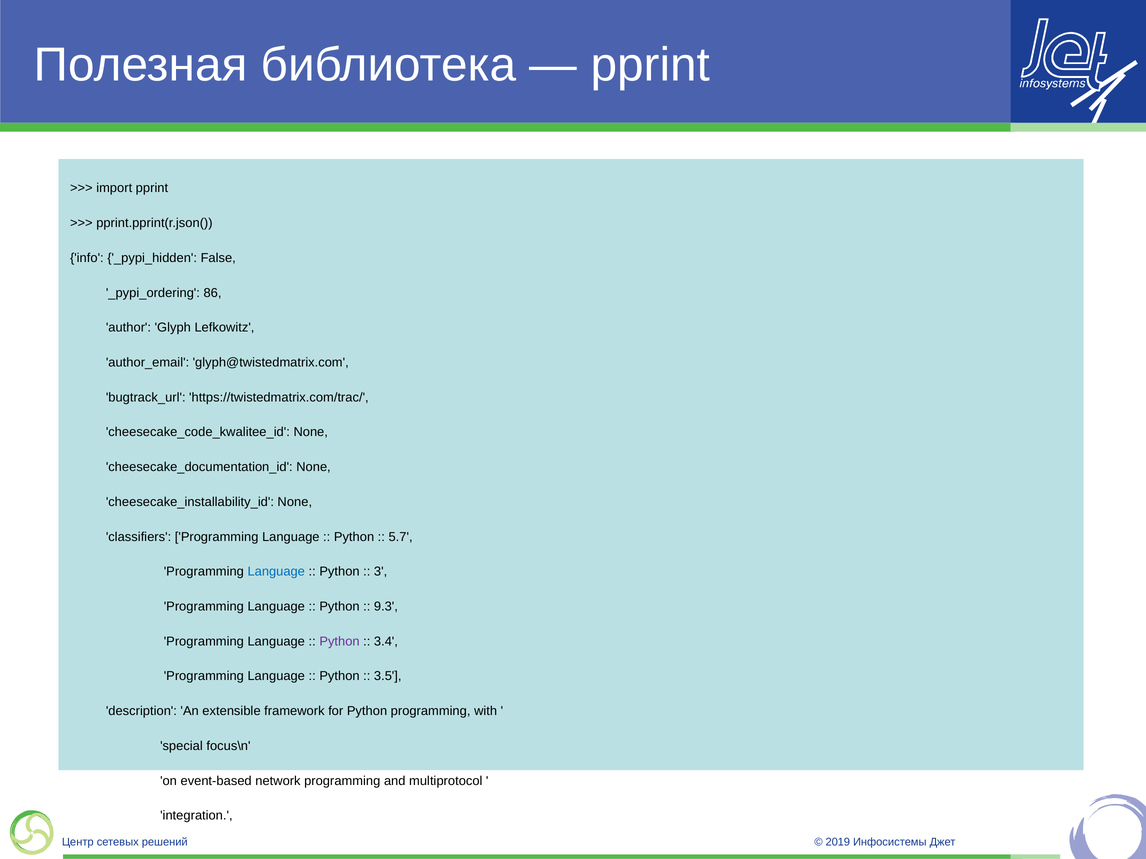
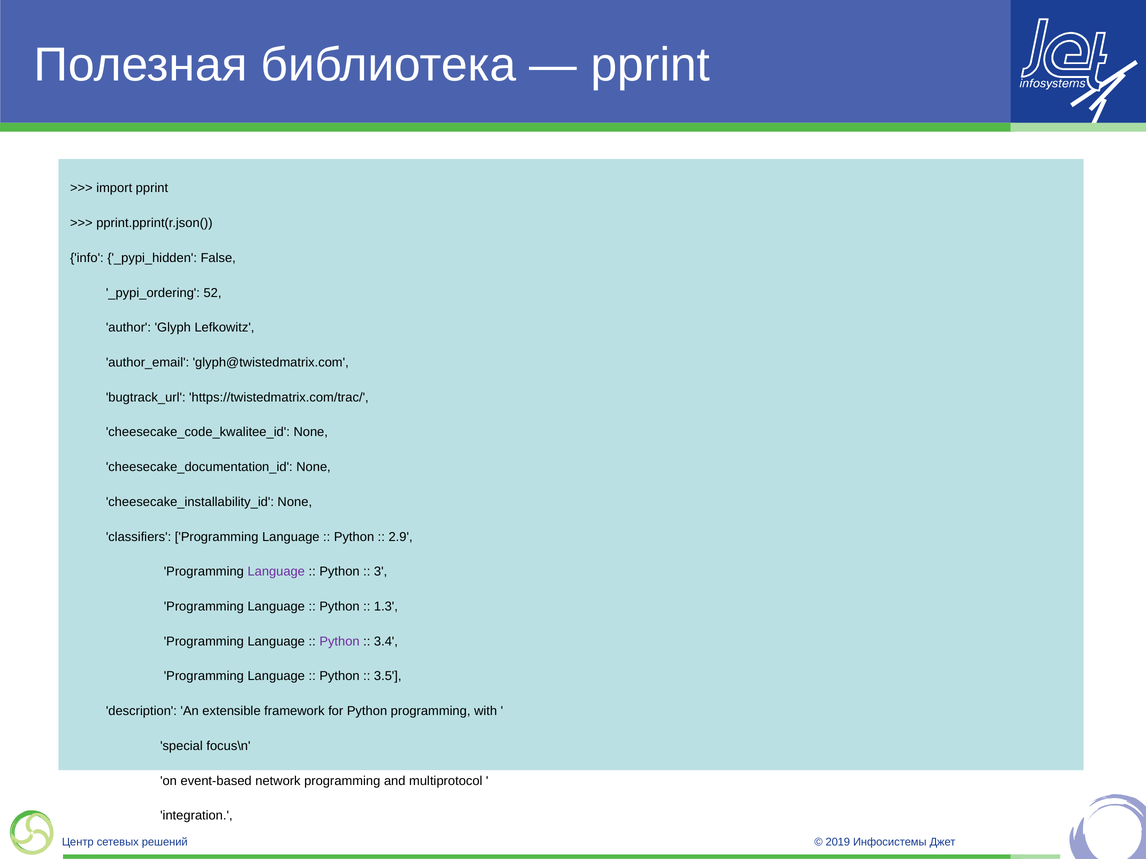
86: 86 -> 52
5.7: 5.7 -> 2.9
Language at (276, 572) colour: blue -> purple
9.3: 9.3 -> 1.3
